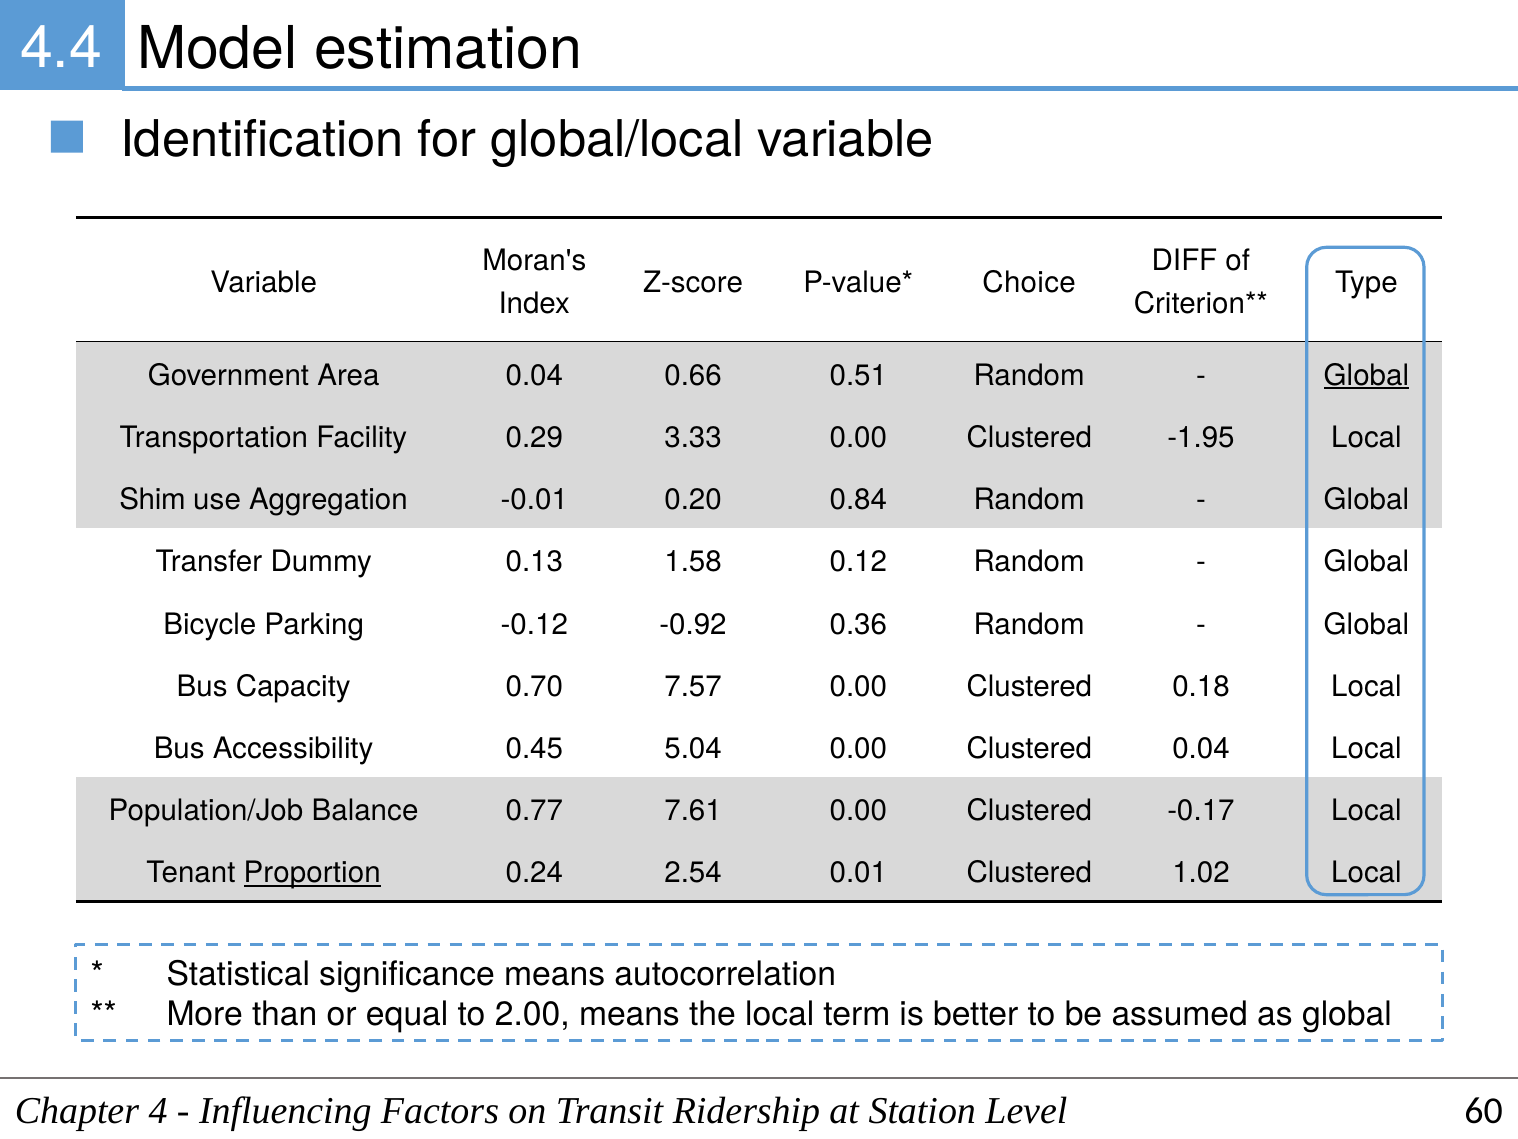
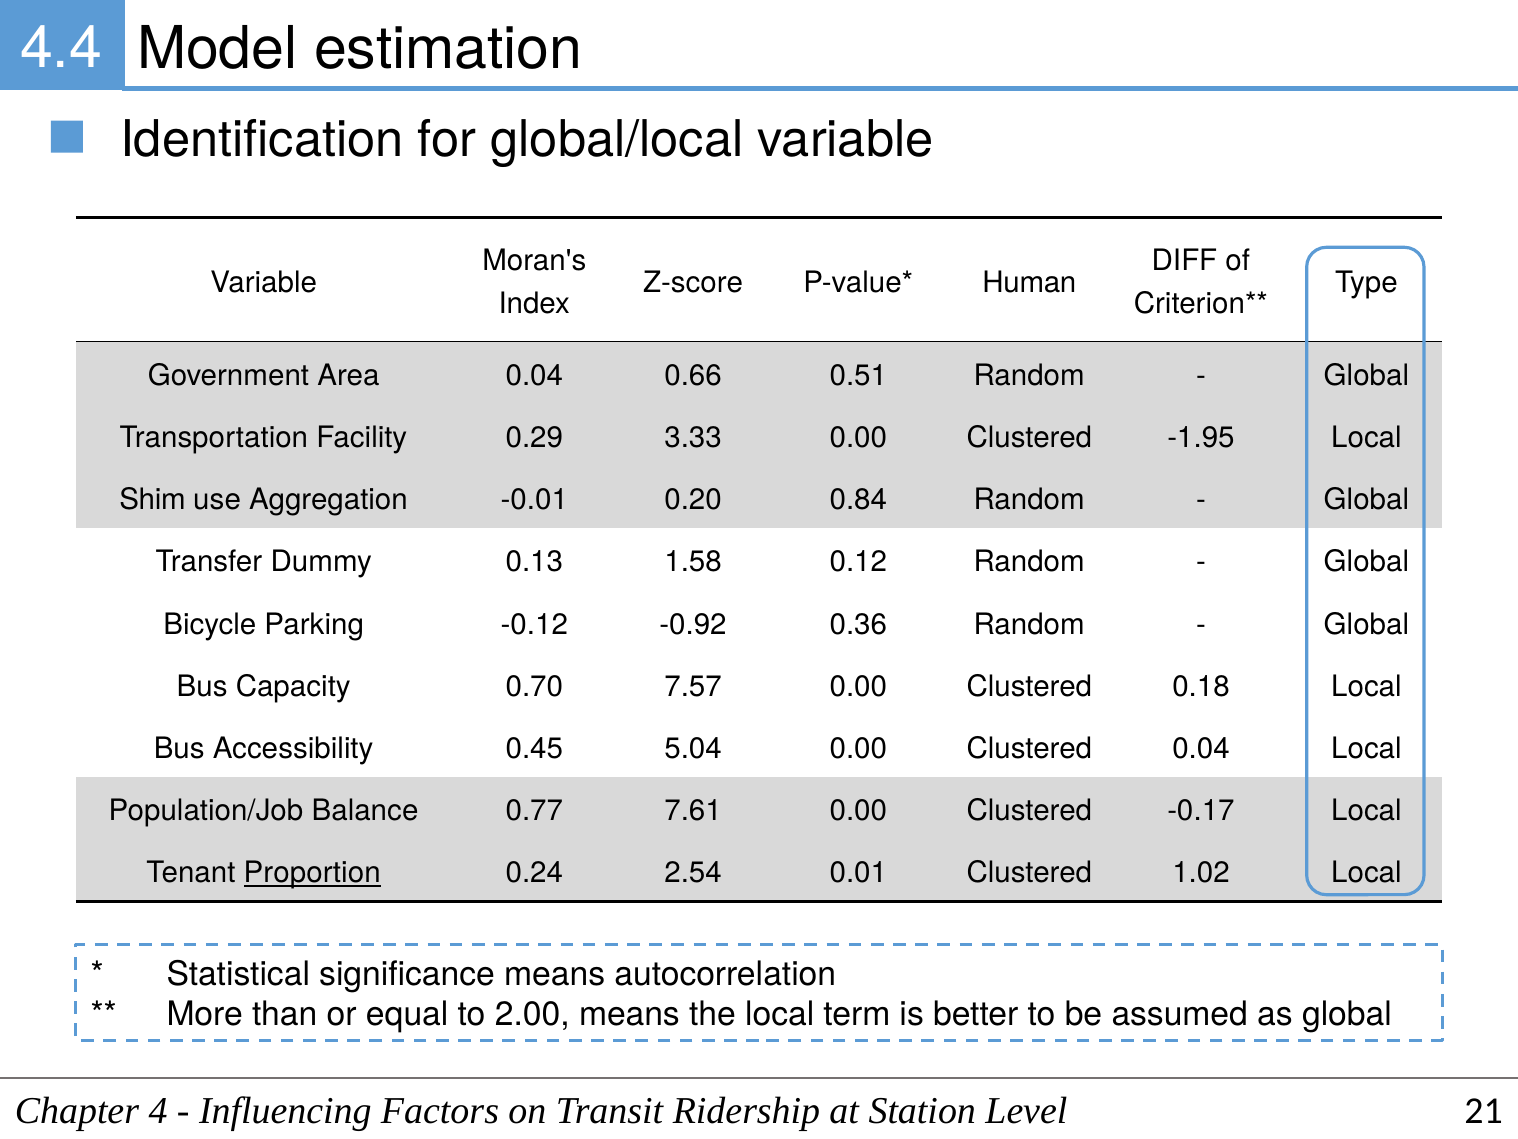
Choice: Choice -> Human
Global at (1366, 375) underline: present -> none
60: 60 -> 21
